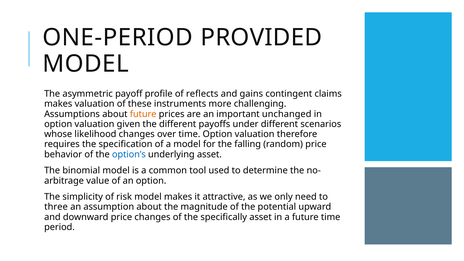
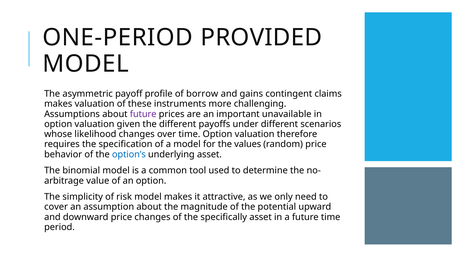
reflects: reflects -> borrow
future at (143, 114) colour: orange -> purple
unchanged: unchanged -> unavailable
falling: falling -> values
three: three -> cover
